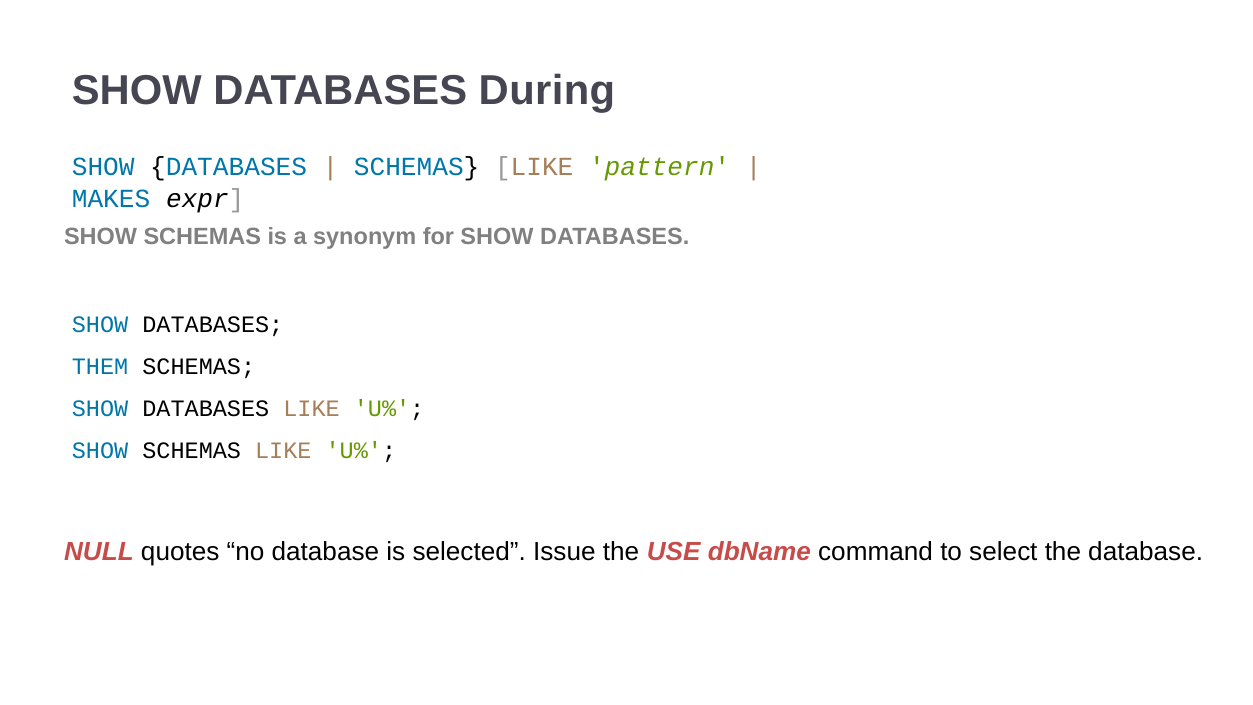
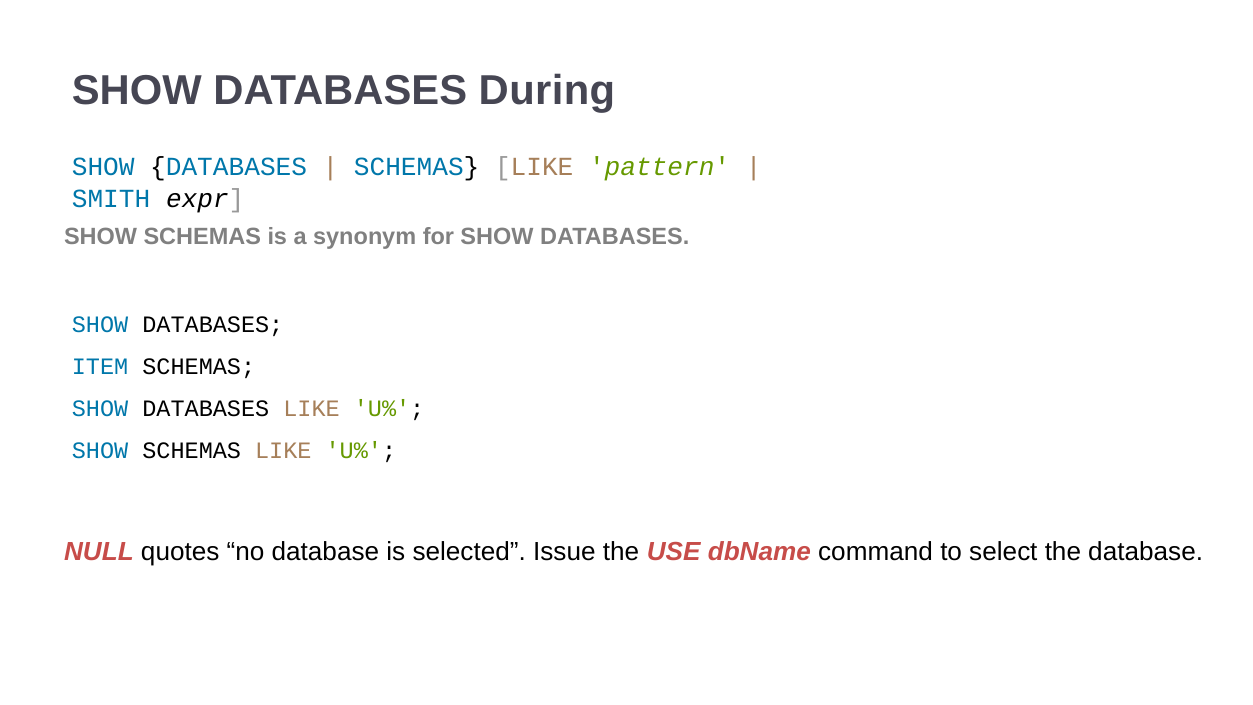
MAKES: MAKES -> SMITH
THEM: THEM -> ITEM
